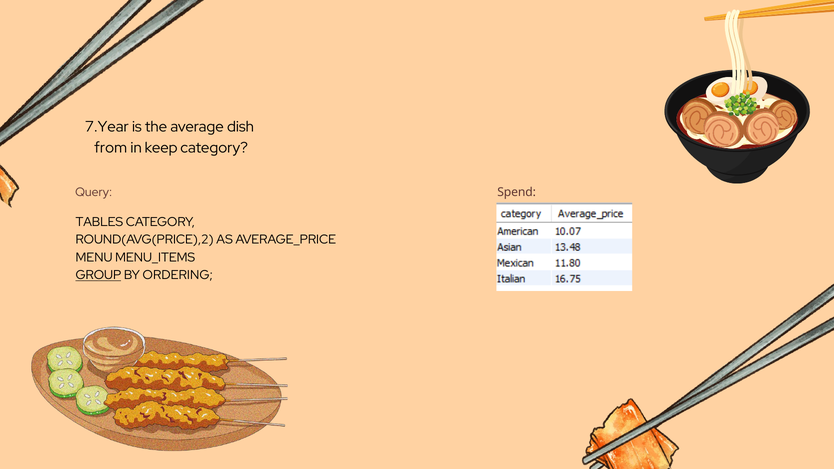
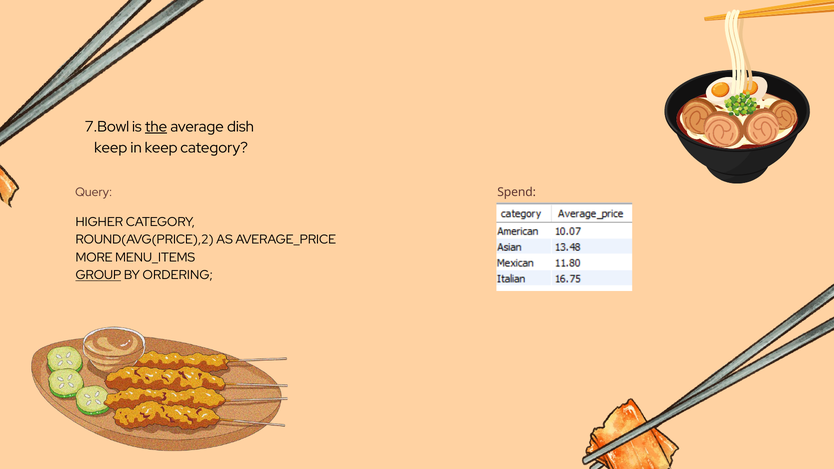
7.Year: 7.Year -> 7.Bowl
the underline: none -> present
from at (111, 148): from -> keep
TABLES: TABLES -> HIGHER
MENU: MENU -> MORE
